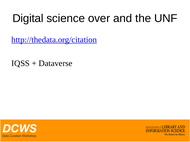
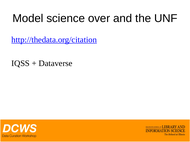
Digital: Digital -> Model
